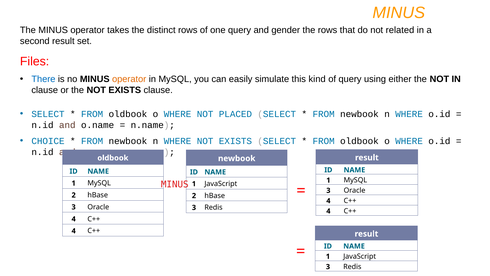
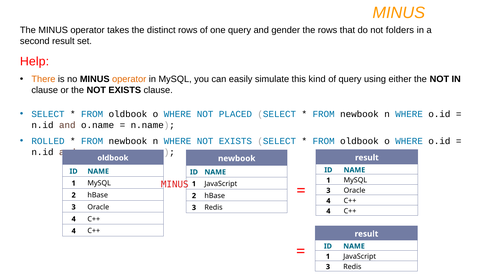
related: related -> folders
Files: Files -> Help
There colour: blue -> orange
CHOICE: CHOICE -> ROLLED
